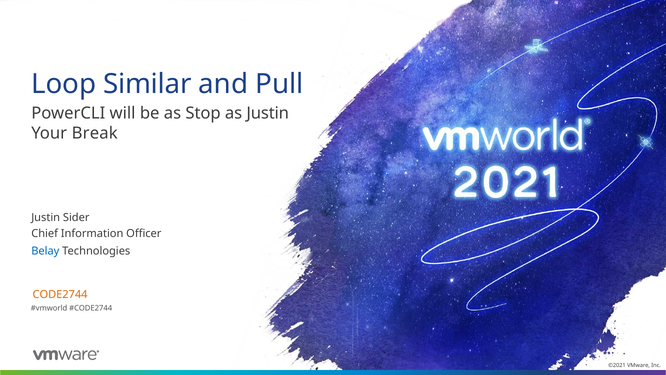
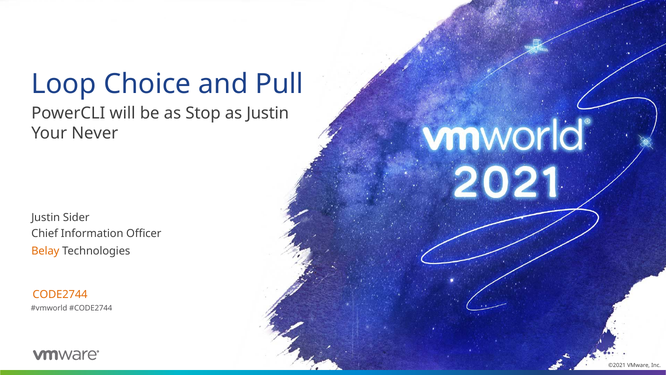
Similar: Similar -> Choice
Break: Break -> Never
Belay colour: blue -> orange
